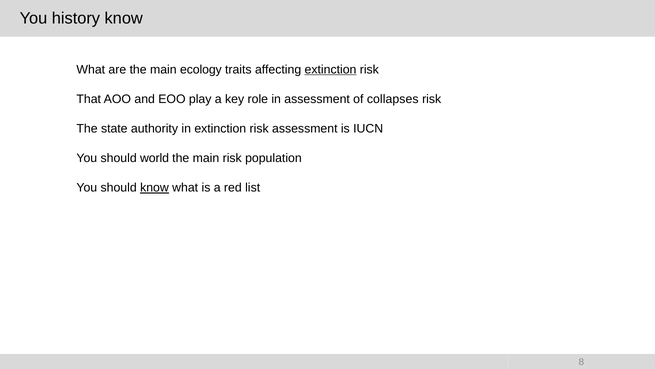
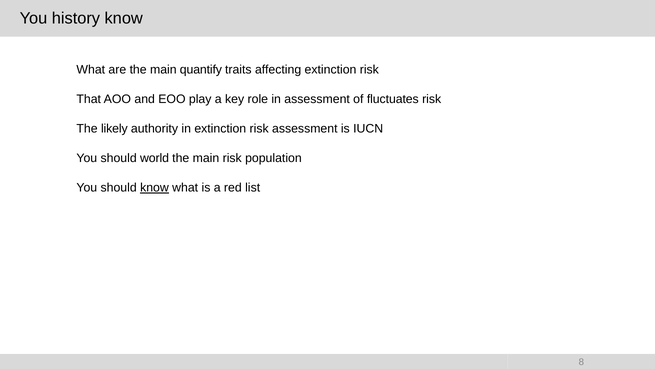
ecology: ecology -> quantify
extinction at (331, 69) underline: present -> none
collapses: collapses -> fluctuates
state: state -> likely
